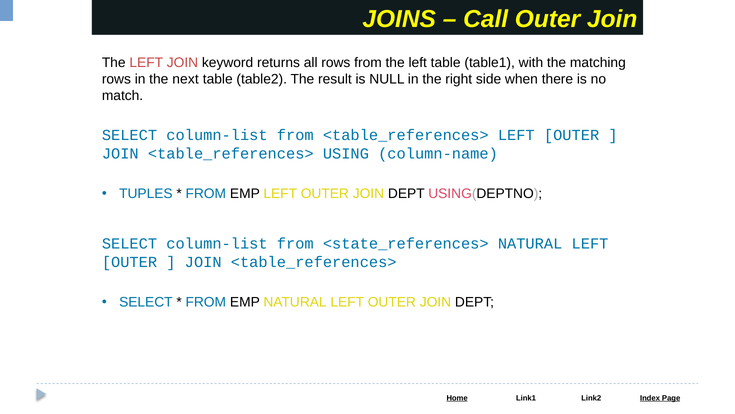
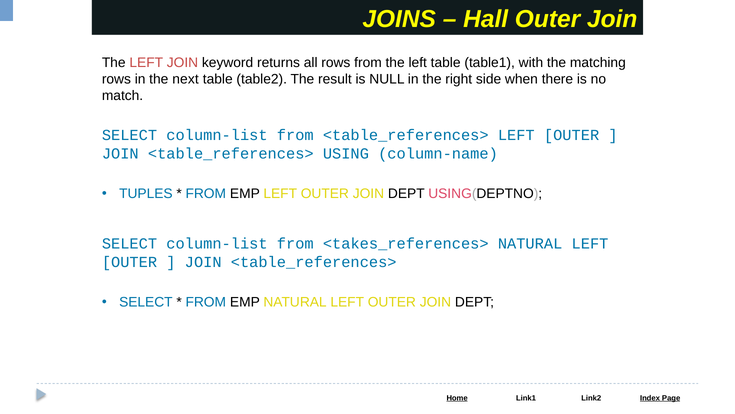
Call: Call -> Hall
<state_references>: <state_references> -> <takes_references>
